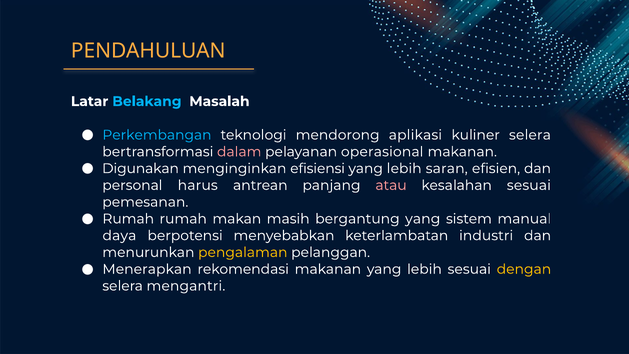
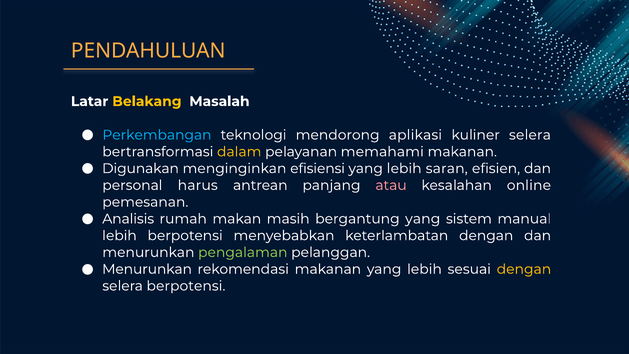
Belakang colour: light blue -> yellow
dalam colour: pink -> yellow
operasional: operasional -> memahami
kesalahan sesuai: sesuai -> online
Rumah at (128, 219): Rumah -> Analisis
daya at (119, 235): daya -> lebih
keterlambatan industri: industri -> dengan
pengalaman colour: yellow -> light green
Menerapkan at (147, 269): Menerapkan -> Menurunkan
selera mengantri: mengantri -> berpotensi
